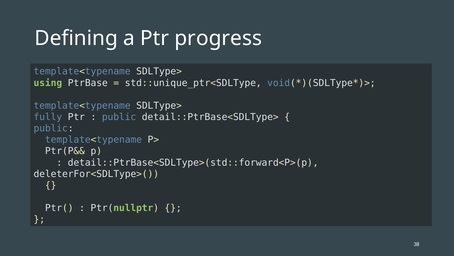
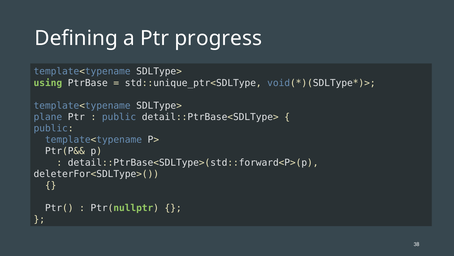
fully: fully -> plane
